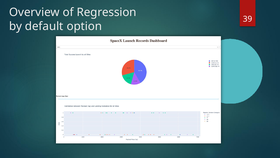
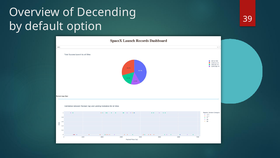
Regression: Regression -> Decending
